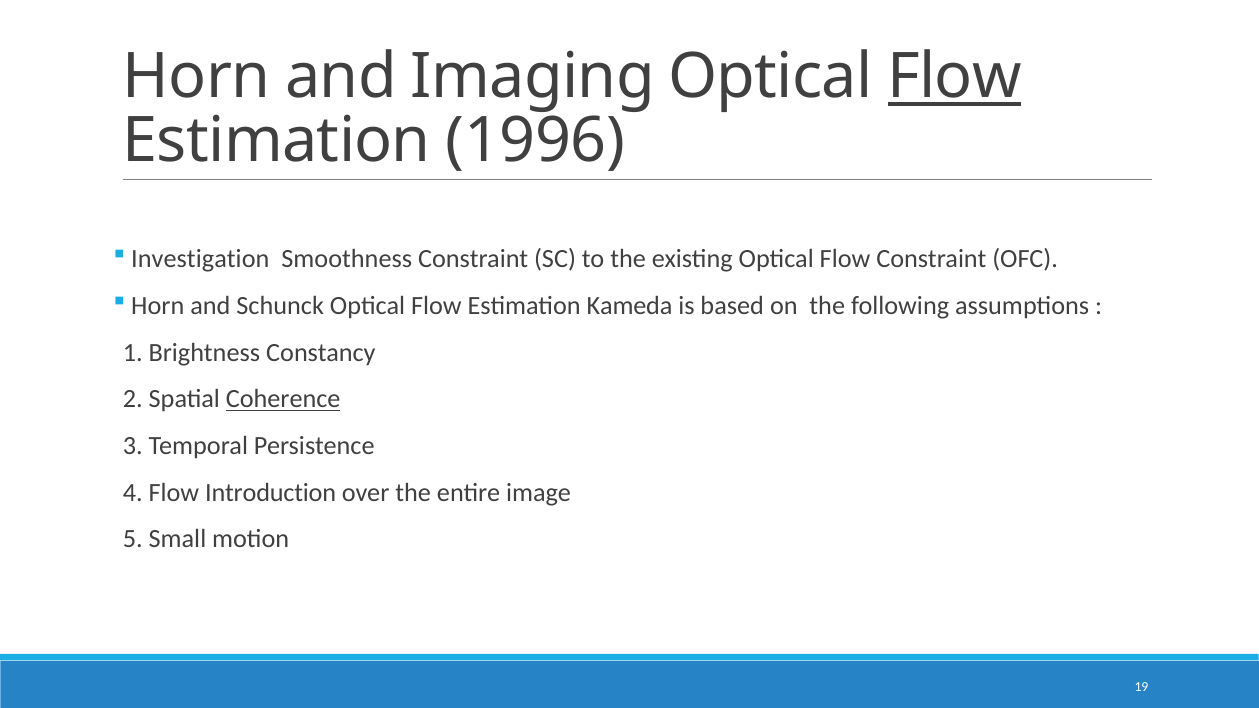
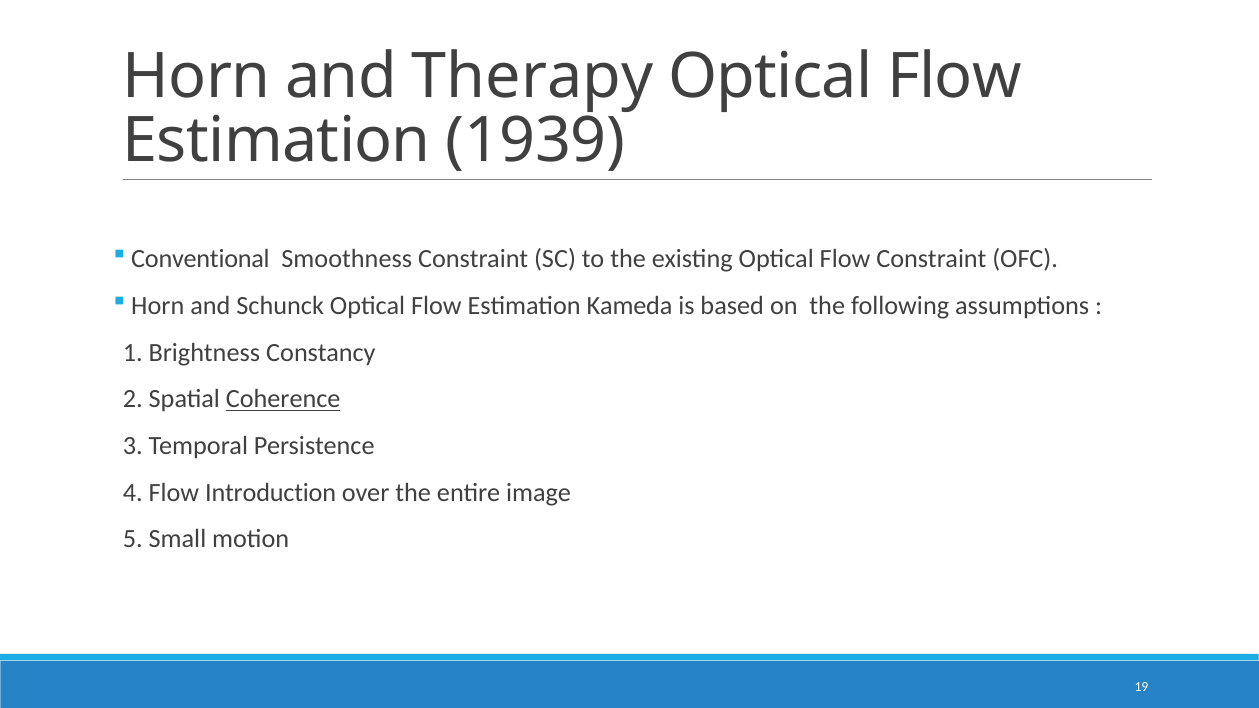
Imaging: Imaging -> Therapy
Flow at (954, 77) underline: present -> none
1996: 1996 -> 1939
Investigation: Investigation -> Conventional
